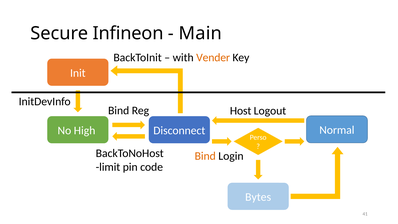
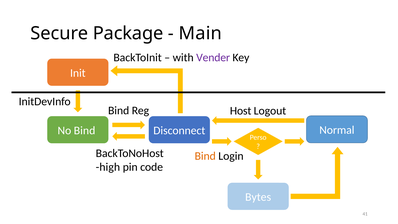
Infineon: Infineon -> Package
Vender colour: orange -> purple
No High: High -> Bind
limit: limit -> high
